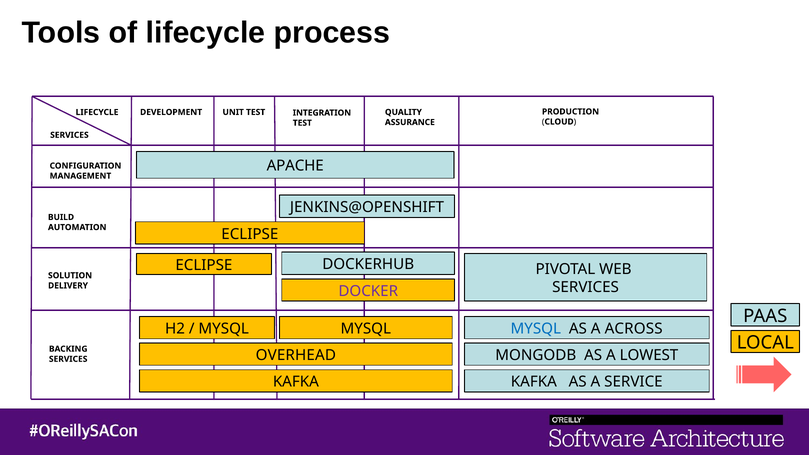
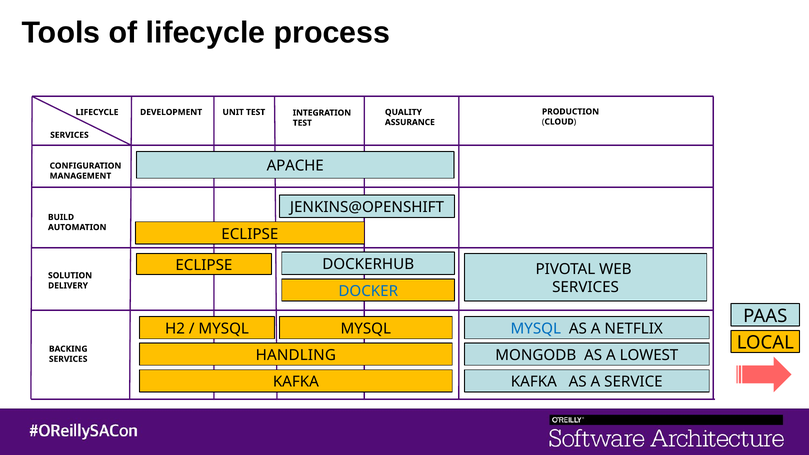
DOCKER colour: purple -> blue
ACROSS: ACROSS -> NETFLIX
OVERHEAD: OVERHEAD -> HANDLING
